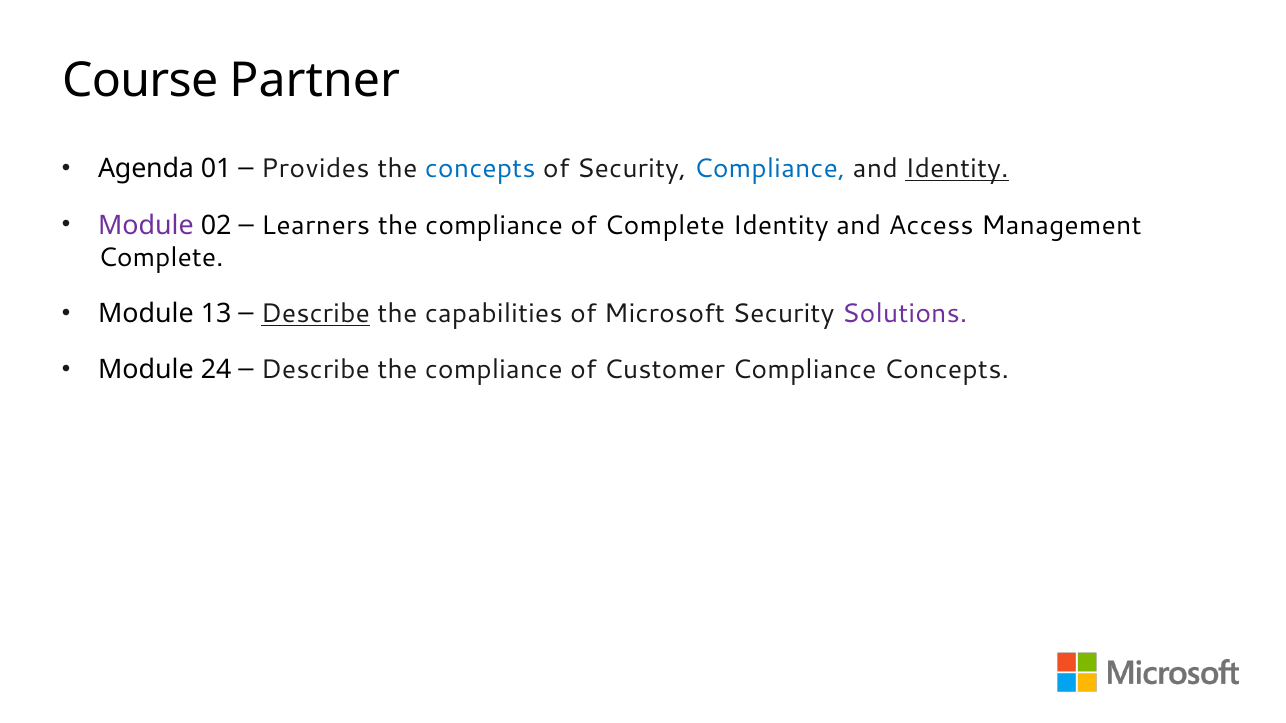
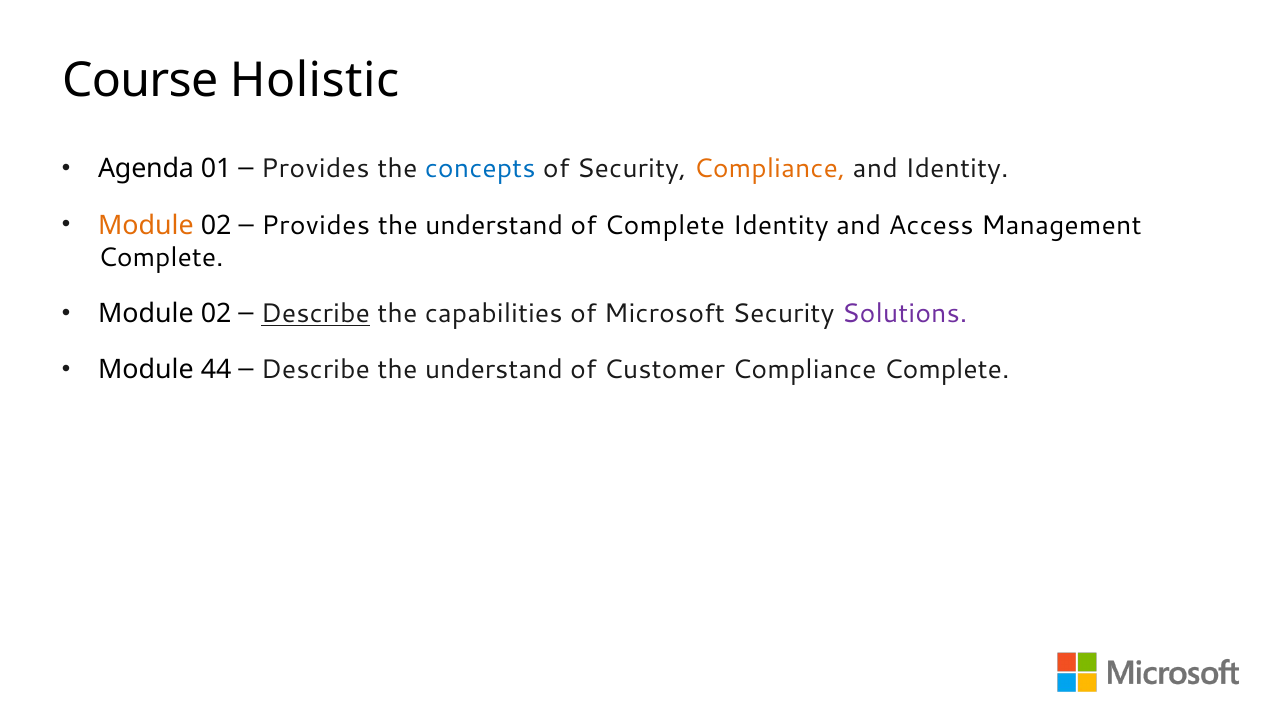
Partner: Partner -> Holistic
Compliance at (770, 169) colour: blue -> orange
Identity at (957, 169) underline: present -> none
Module at (146, 226) colour: purple -> orange
Learners at (316, 226): Learners -> Provides
compliance at (494, 226): compliance -> understand
13 at (216, 314): 13 -> 02
24: 24 -> 44
Describe the compliance: compliance -> understand
Compliance Concepts: Concepts -> Complete
